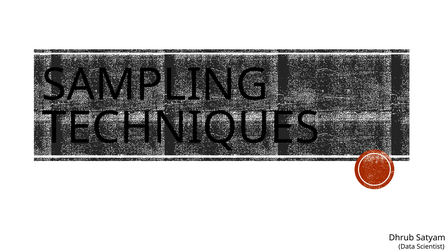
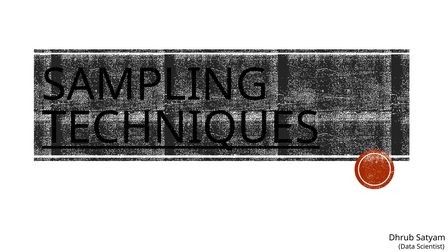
TECHNIQUES underline: none -> present
